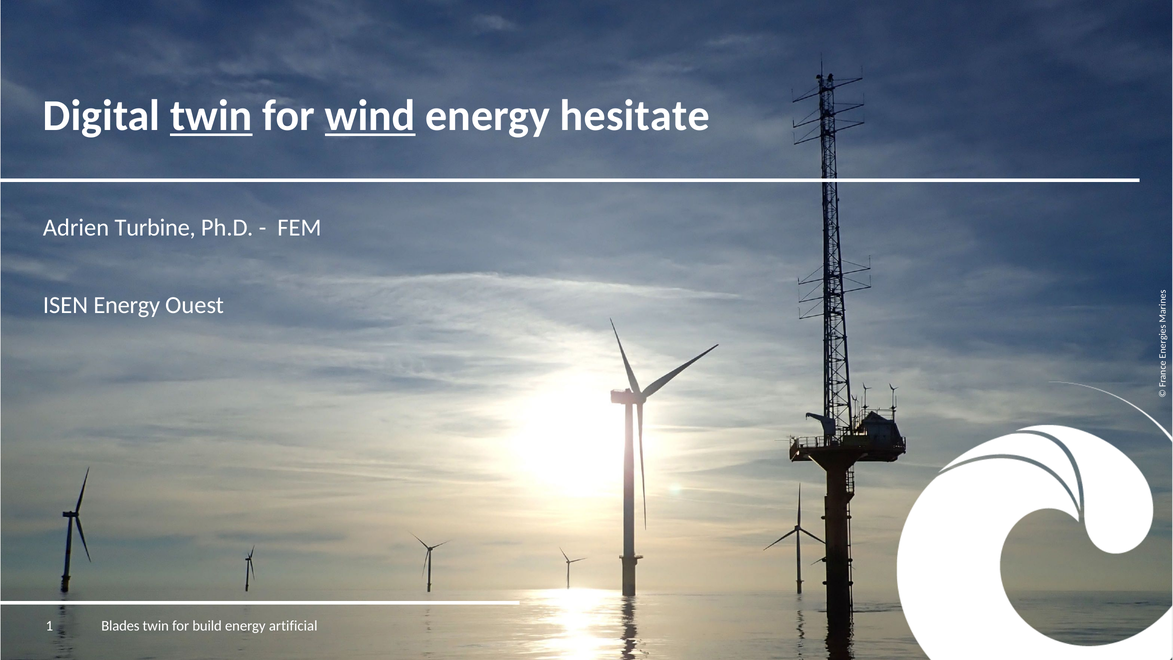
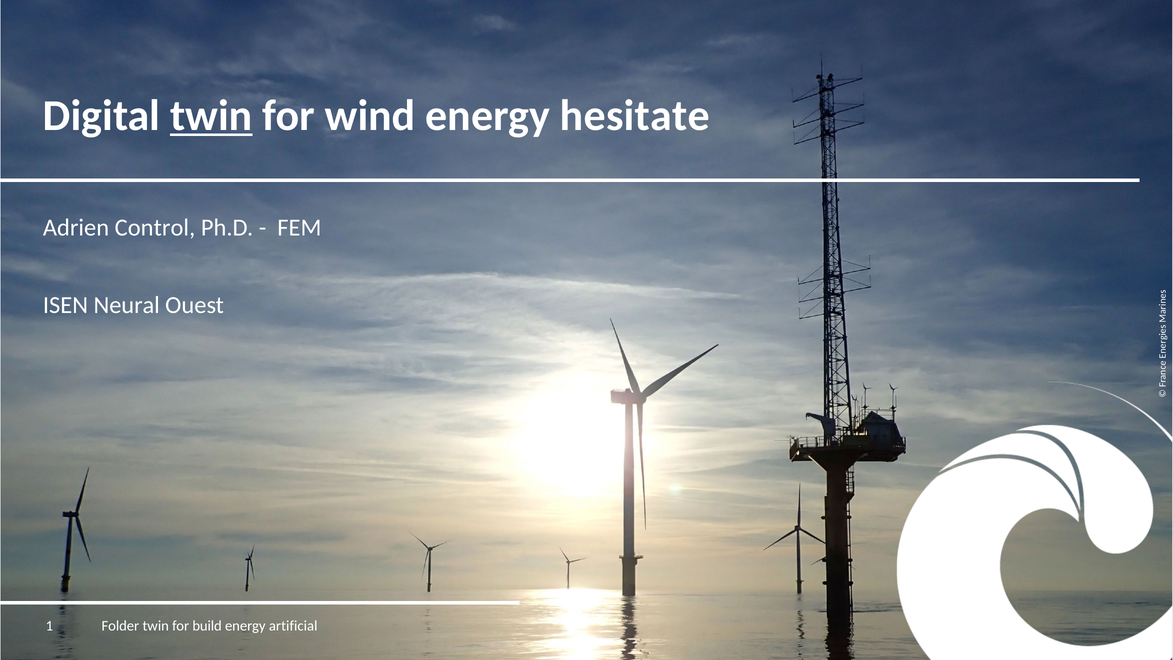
wind underline: present -> none
Turbine: Turbine -> Control
ISEN Energy: Energy -> Neural
Blades: Blades -> Folder
